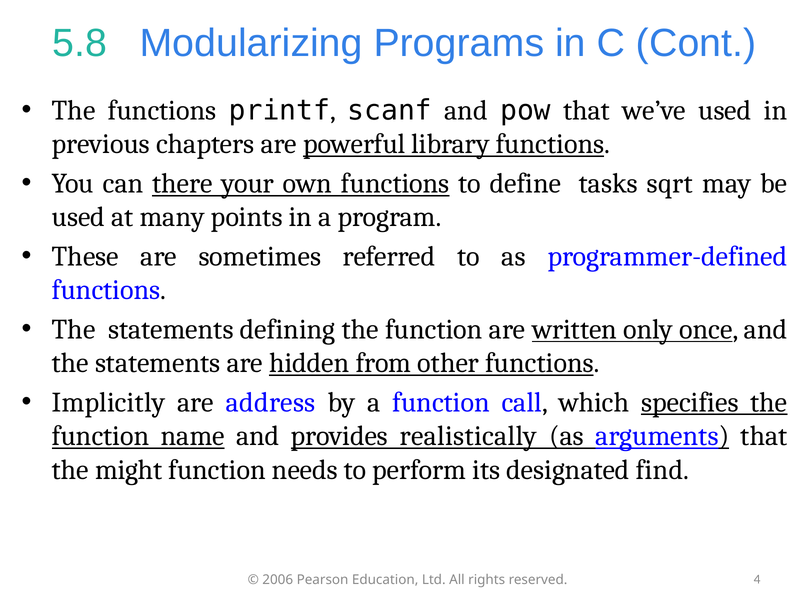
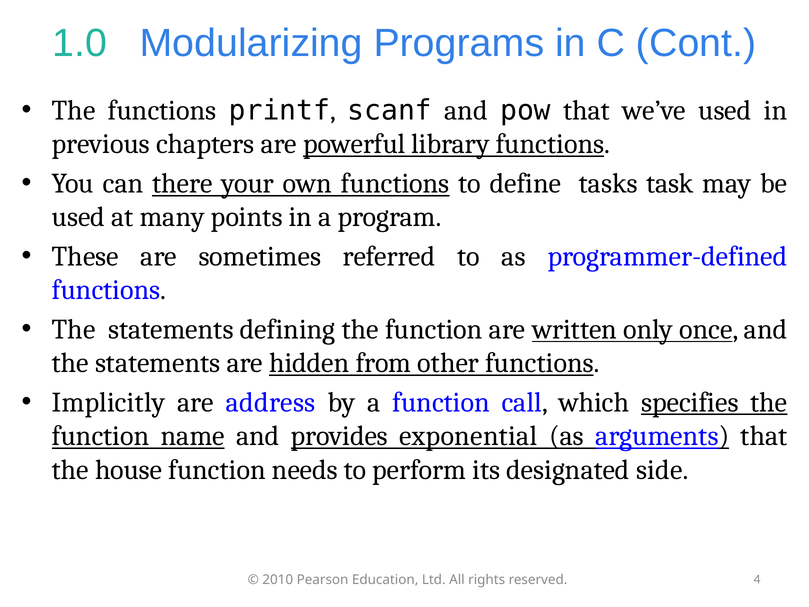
5.8: 5.8 -> 1.0
sqrt: sqrt -> task
realistically: realistically -> exponential
might: might -> house
find: find -> side
2006: 2006 -> 2010
